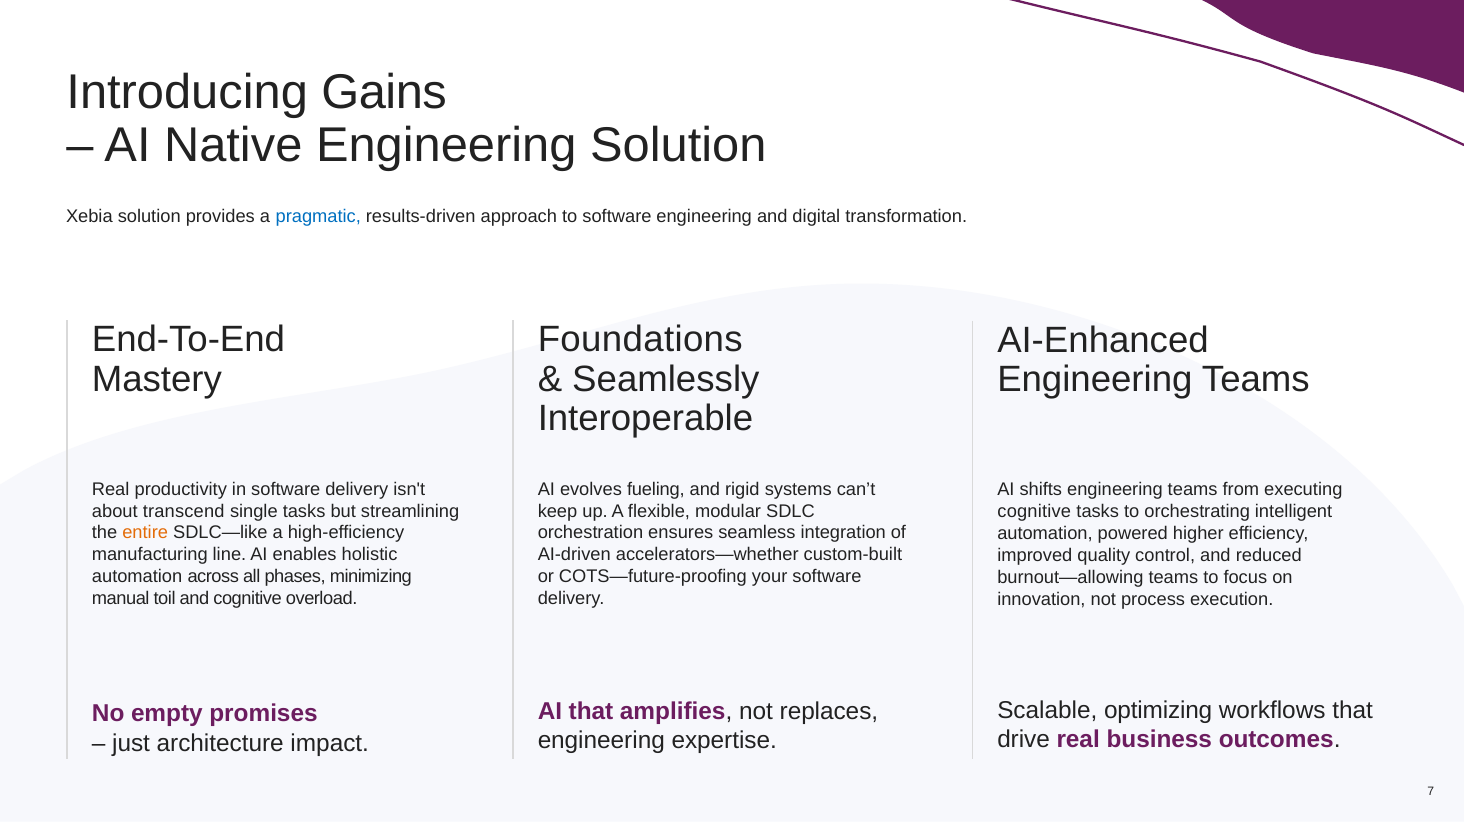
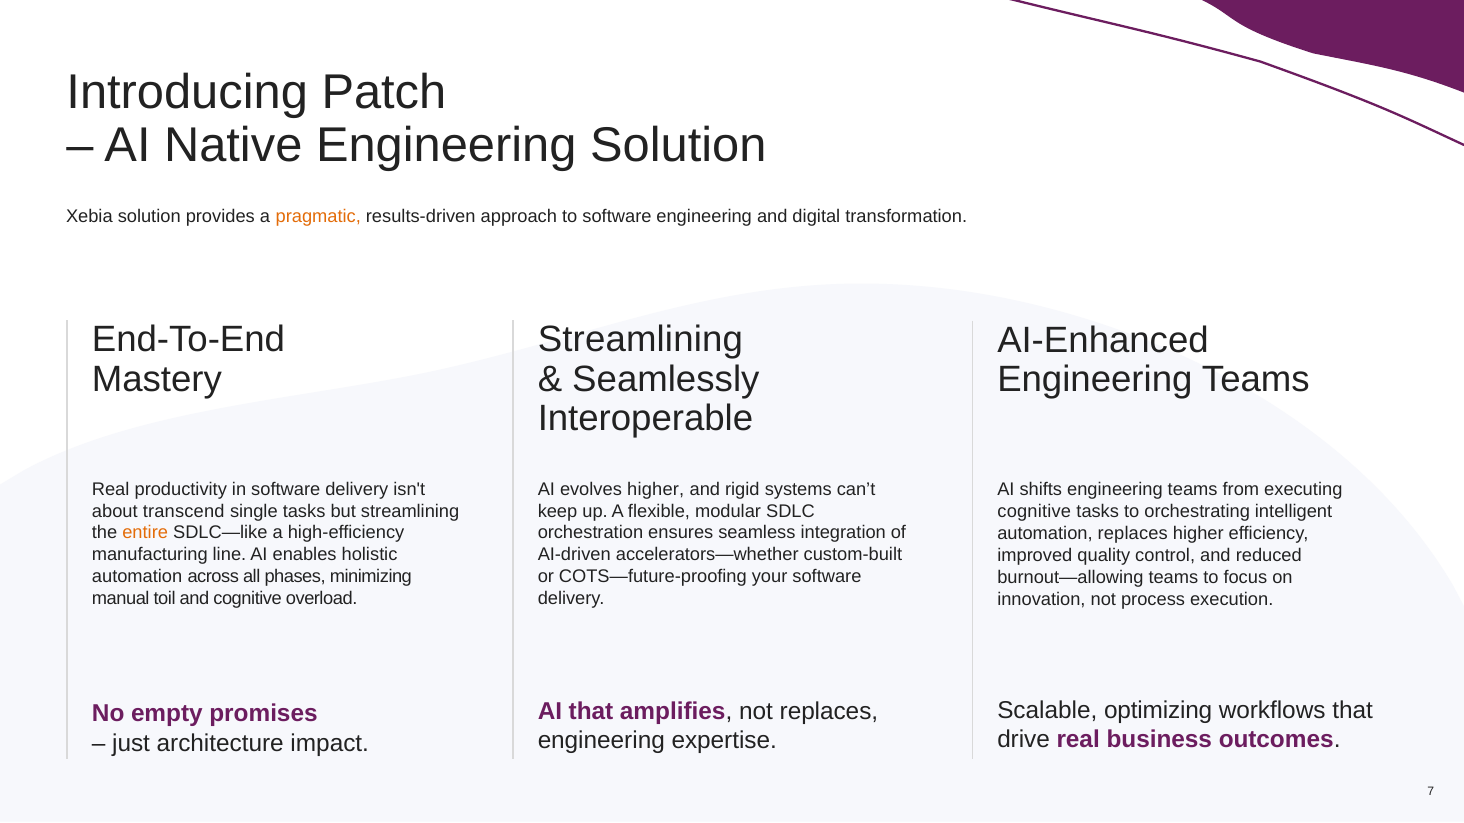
Gains: Gains -> Patch
pragmatic colour: blue -> orange
Foundations at (640, 340): Foundations -> Streamlining
evolves fueling: fueling -> higher
automation powered: powered -> replaces
